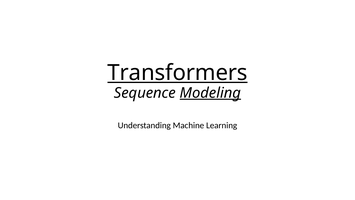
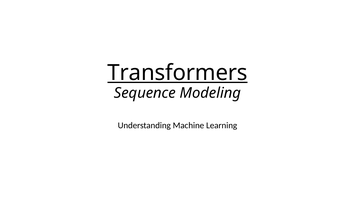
Modeling underline: present -> none
